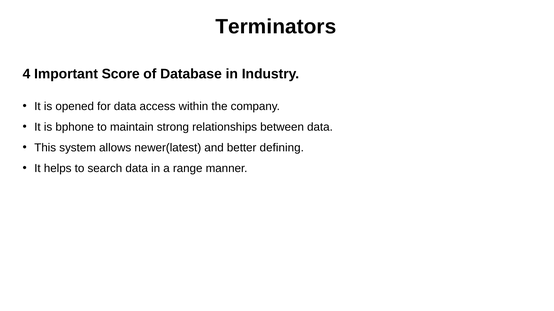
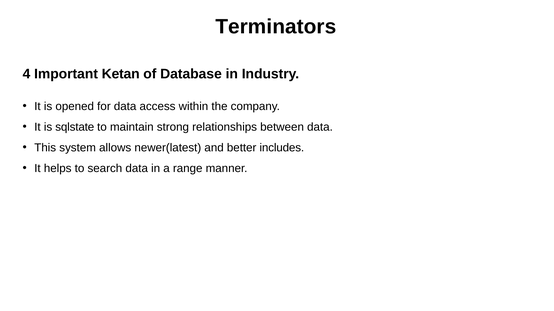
Score: Score -> Ketan
bphone: bphone -> sqlstate
defining: defining -> includes
